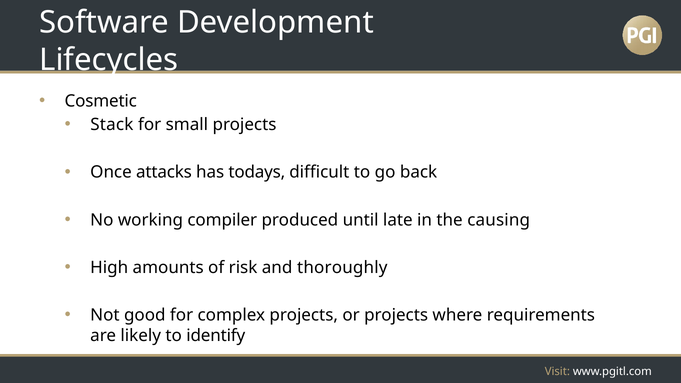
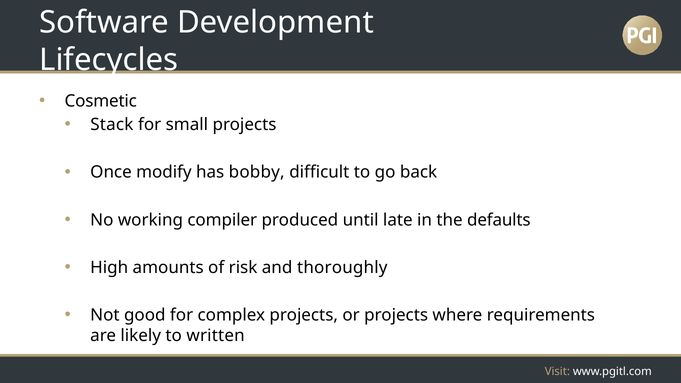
attacks: attacks -> modify
todays: todays -> bobby
causing: causing -> defaults
identify: identify -> written
